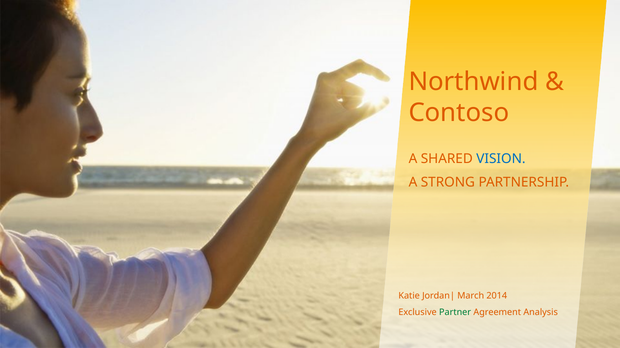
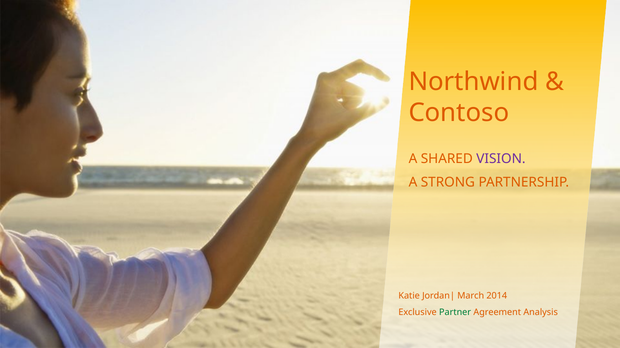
VISION colour: blue -> purple
